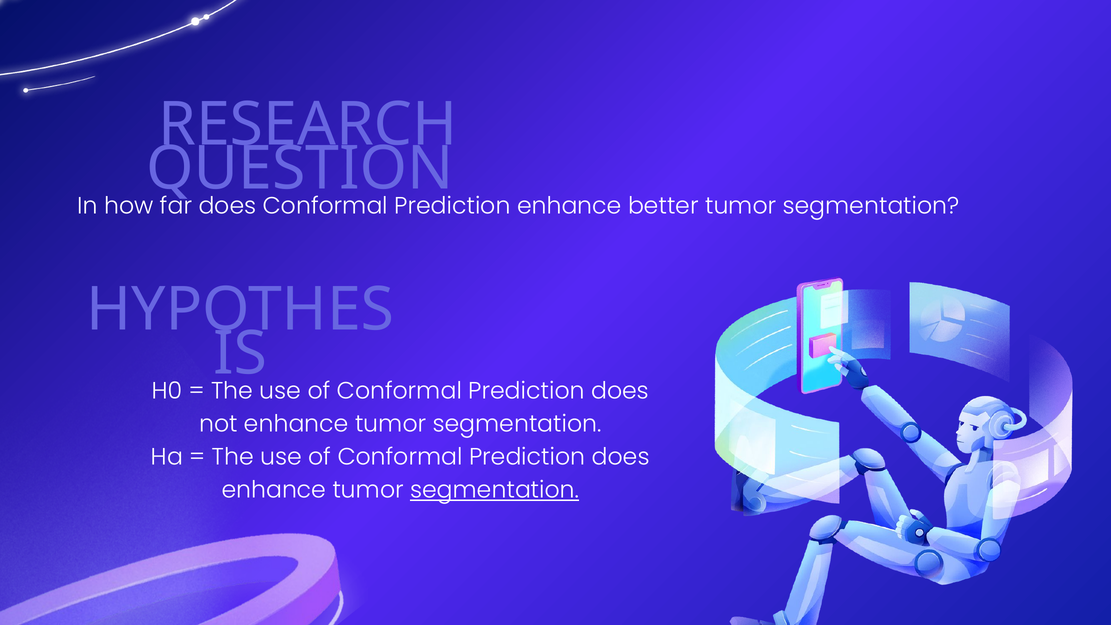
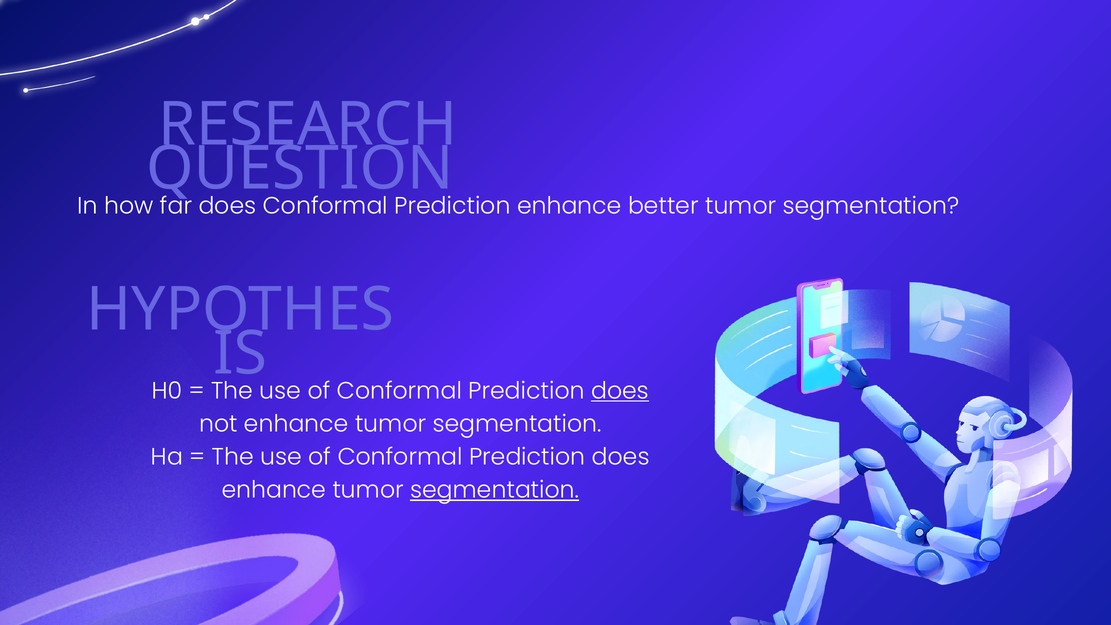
does at (620, 391) underline: none -> present
